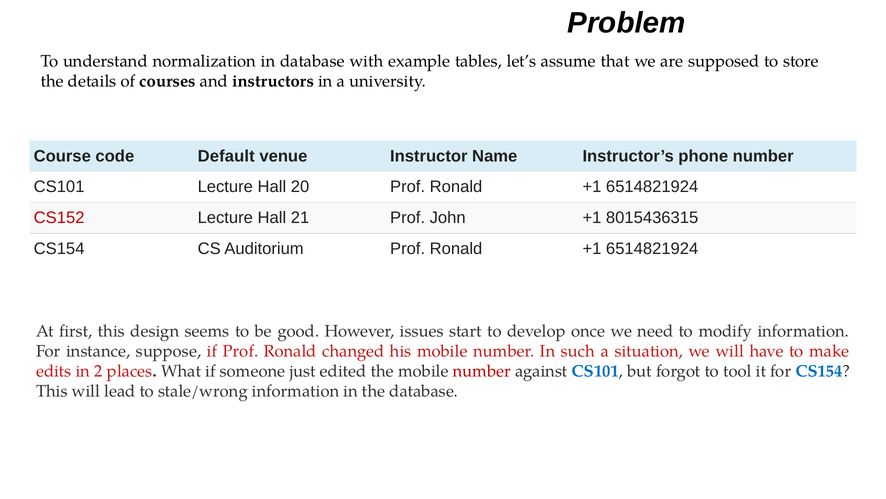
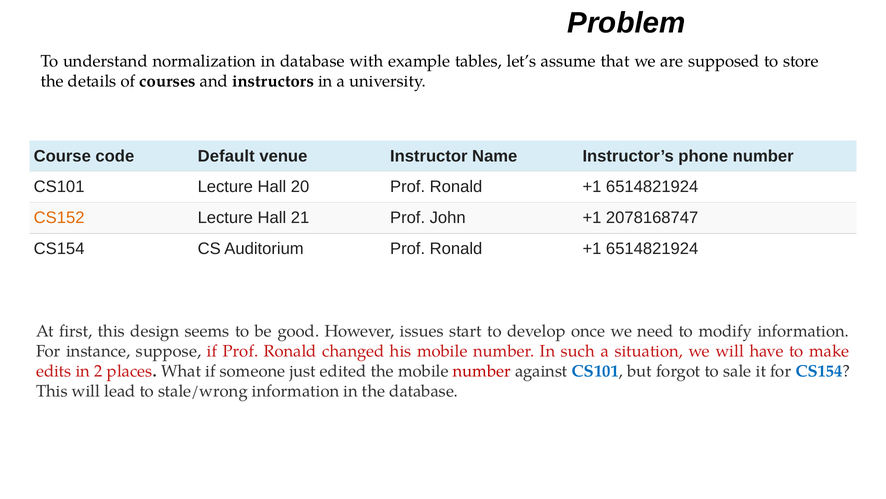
CS152 colour: red -> orange
8015436315: 8015436315 -> 2078168747
tool: tool -> sale
